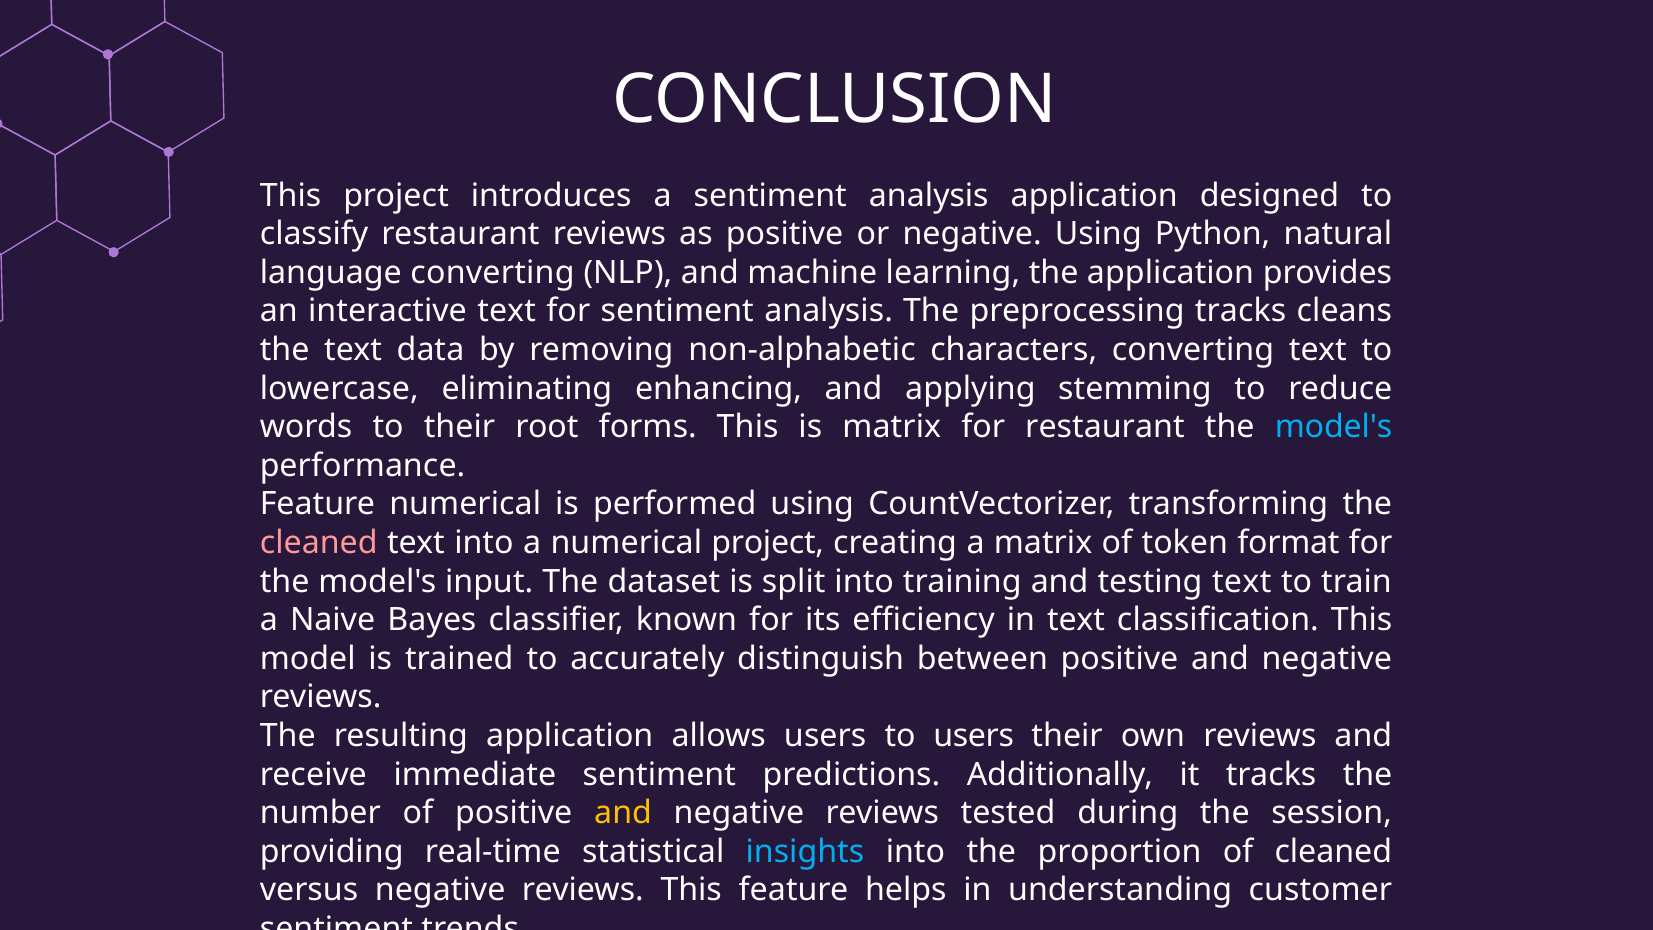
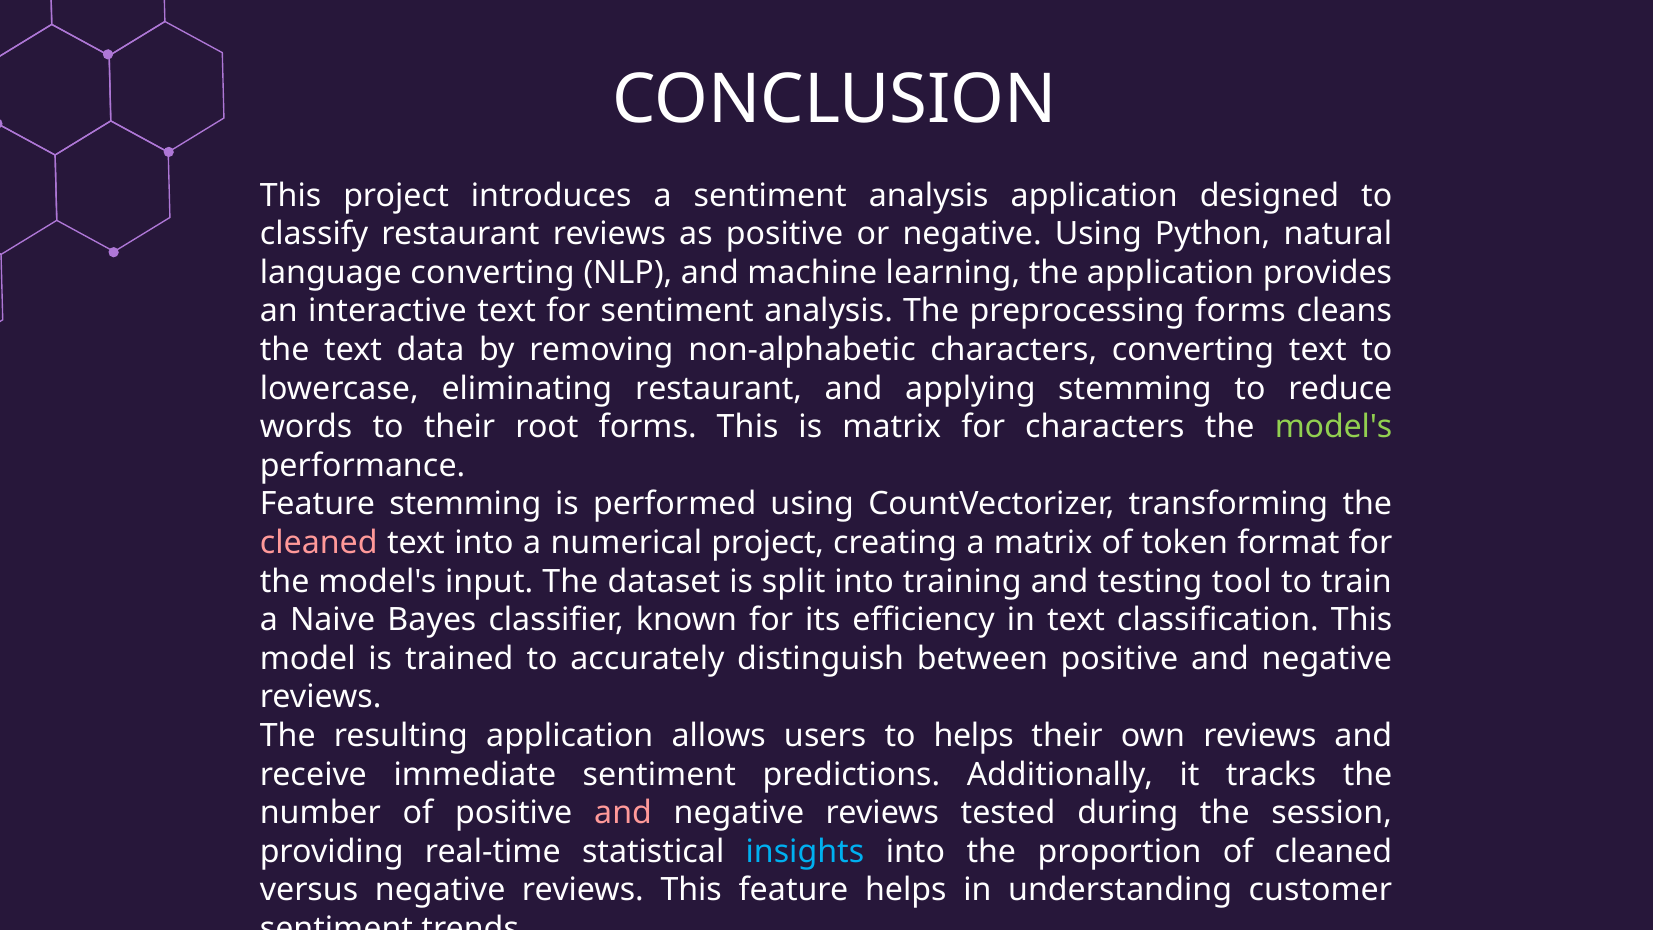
preprocessing tracks: tracks -> forms
eliminating enhancing: enhancing -> restaurant
for restaurant: restaurant -> characters
model's at (1334, 427) colour: light blue -> light green
Feature numerical: numerical -> stemming
testing text: text -> tool
to users: users -> helps
and at (623, 813) colour: yellow -> pink
